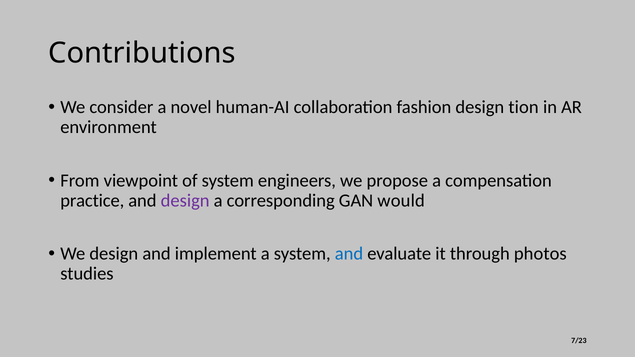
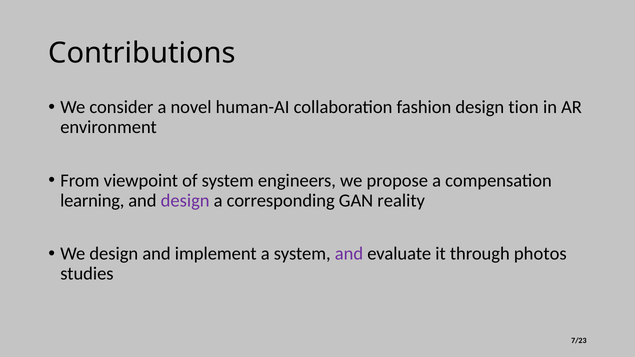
practice: practice -> learning
would: would -> reality
and at (349, 254) colour: blue -> purple
